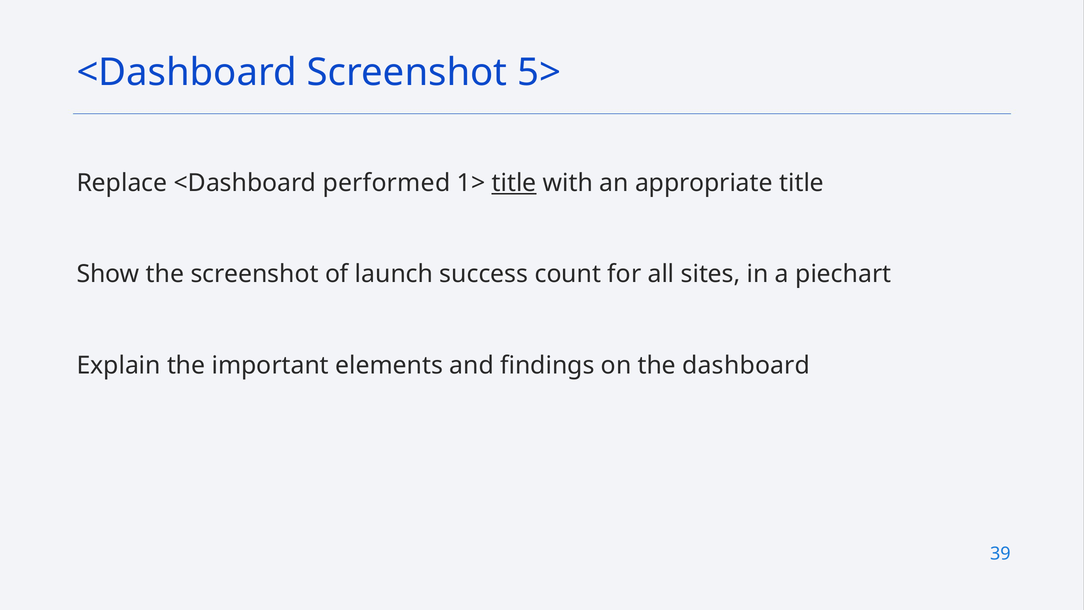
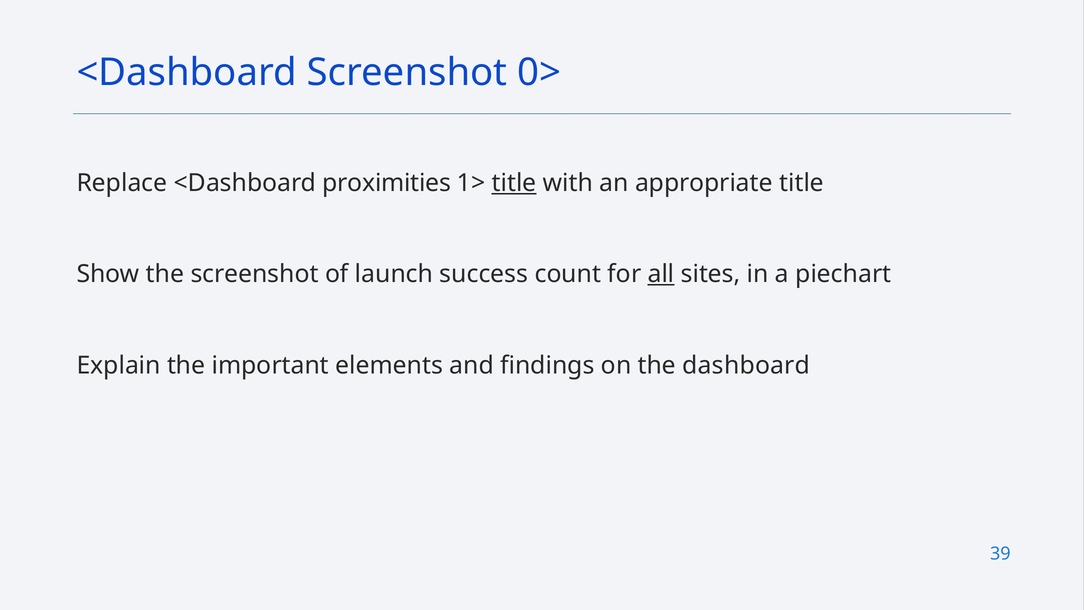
5>: 5> -> 0>
performed: performed -> proximities
all underline: none -> present
